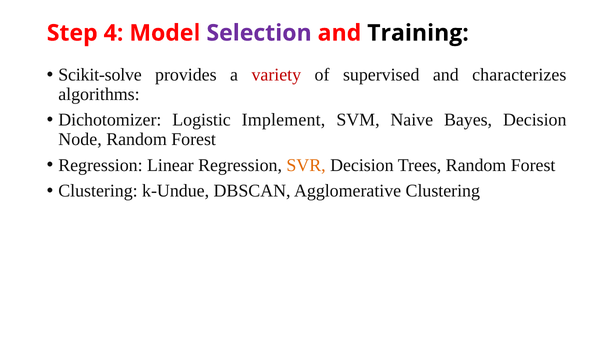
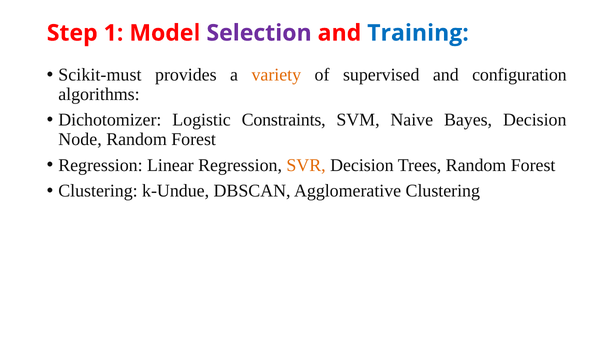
4: 4 -> 1
Training colour: black -> blue
Scikit-solve: Scikit-solve -> Scikit-must
variety colour: red -> orange
characterizes: characterizes -> configuration
Implement: Implement -> Constraints
